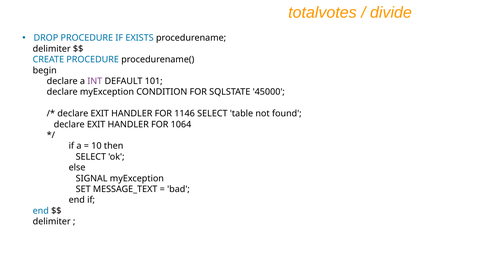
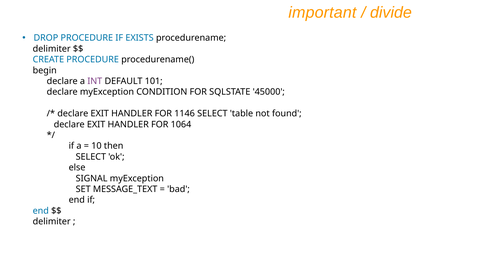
totalvotes: totalvotes -> important
